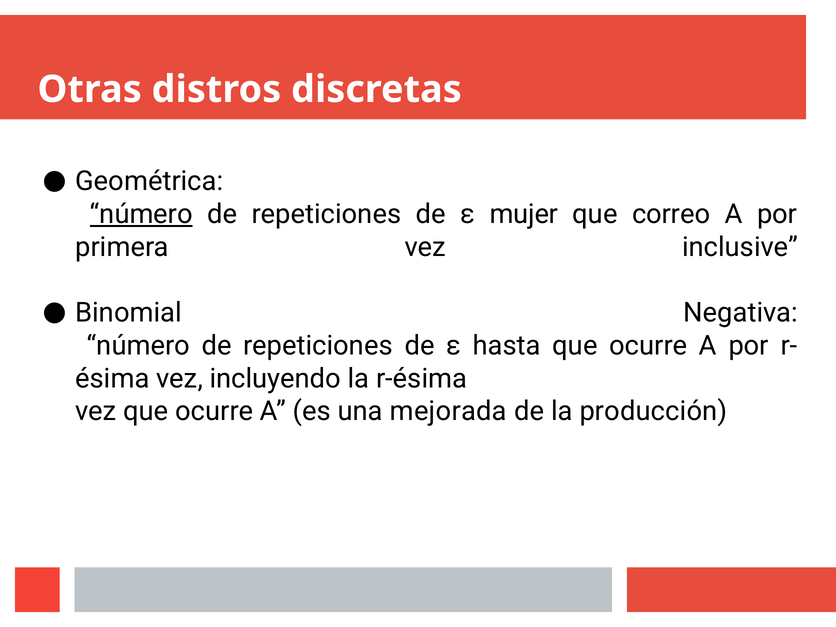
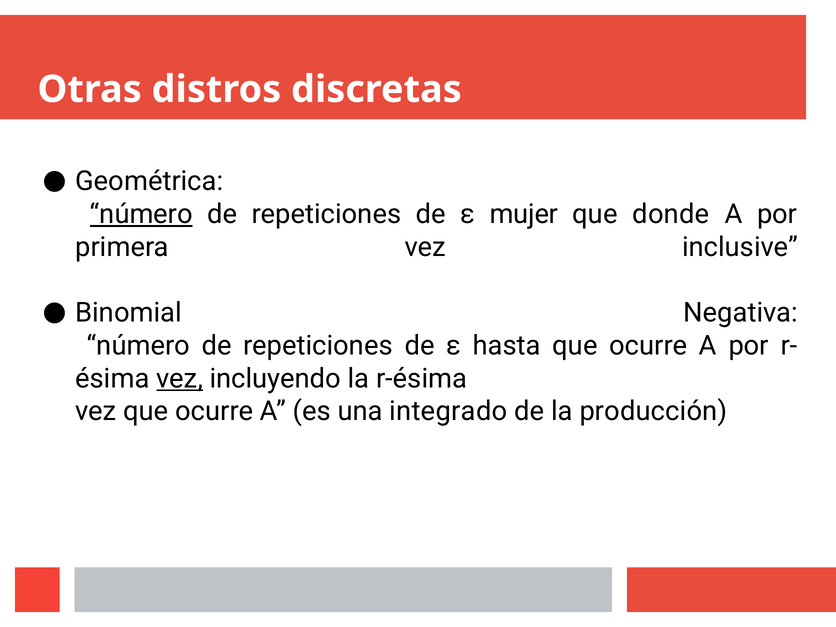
correo: correo -> donde
vez at (180, 378) underline: none -> present
mejorada: mejorada -> integrado
